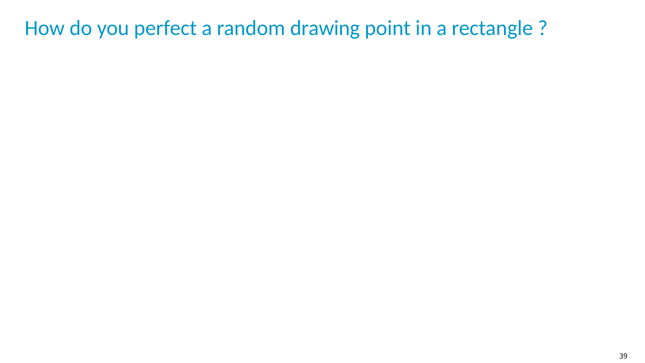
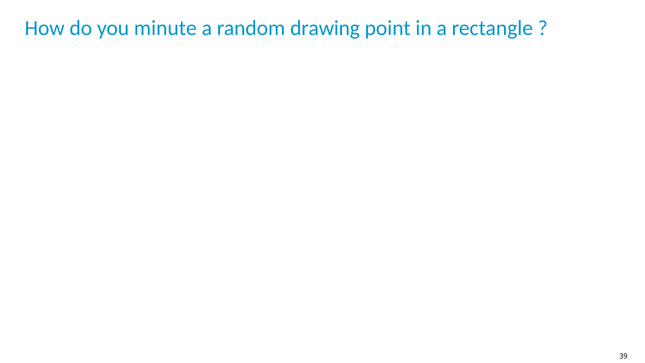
perfect: perfect -> minute
